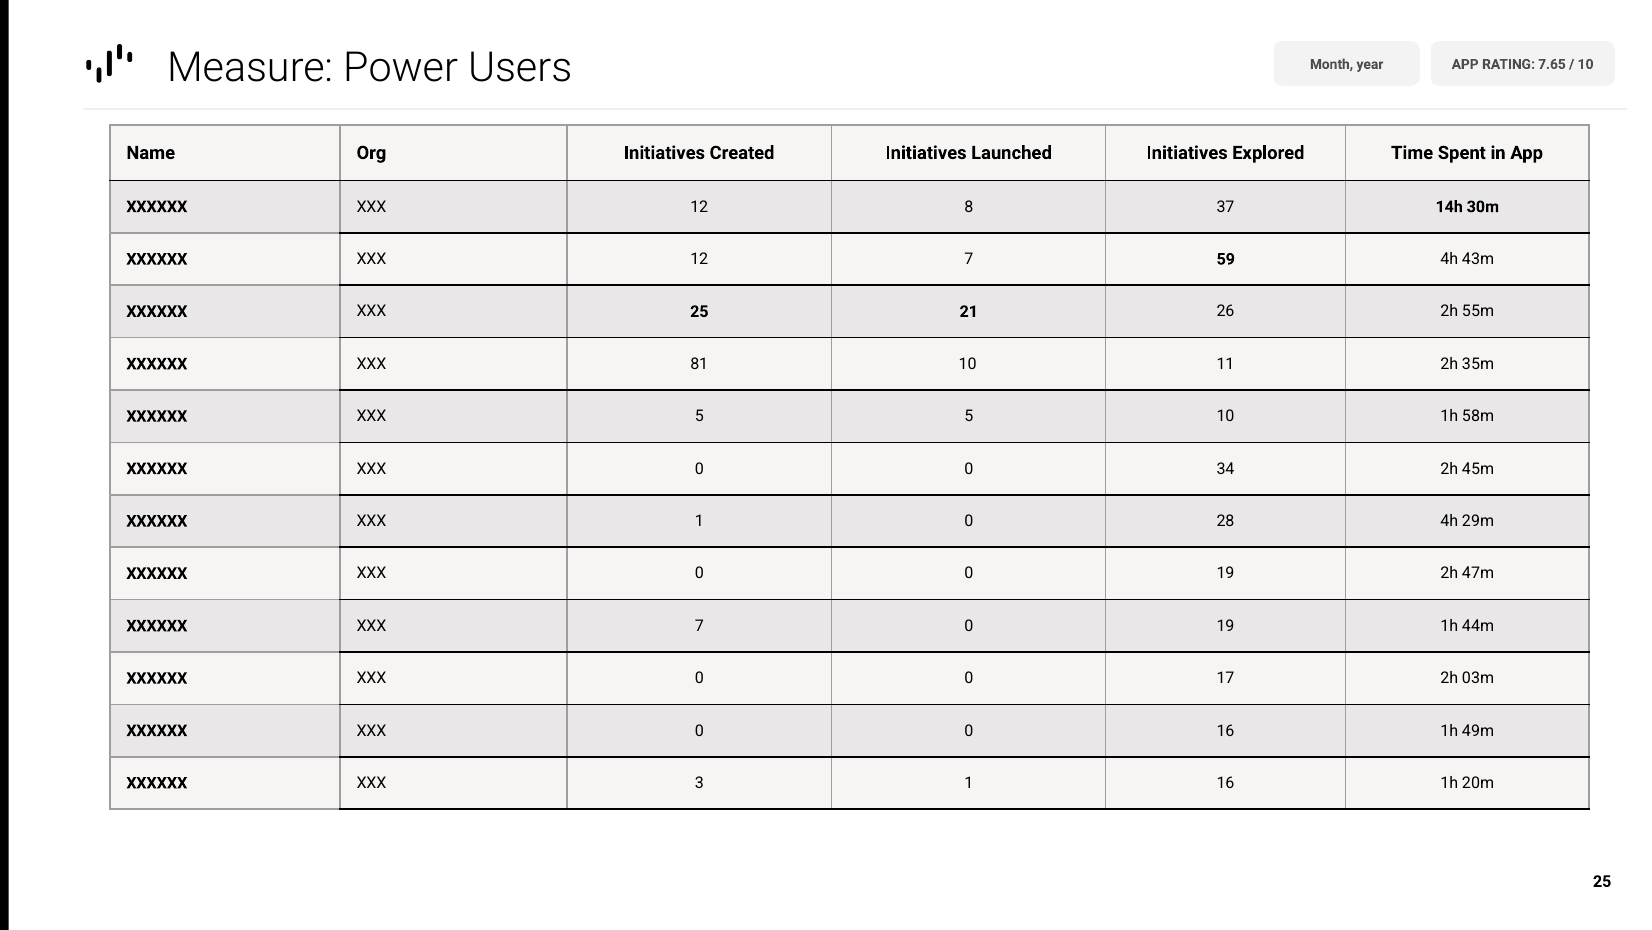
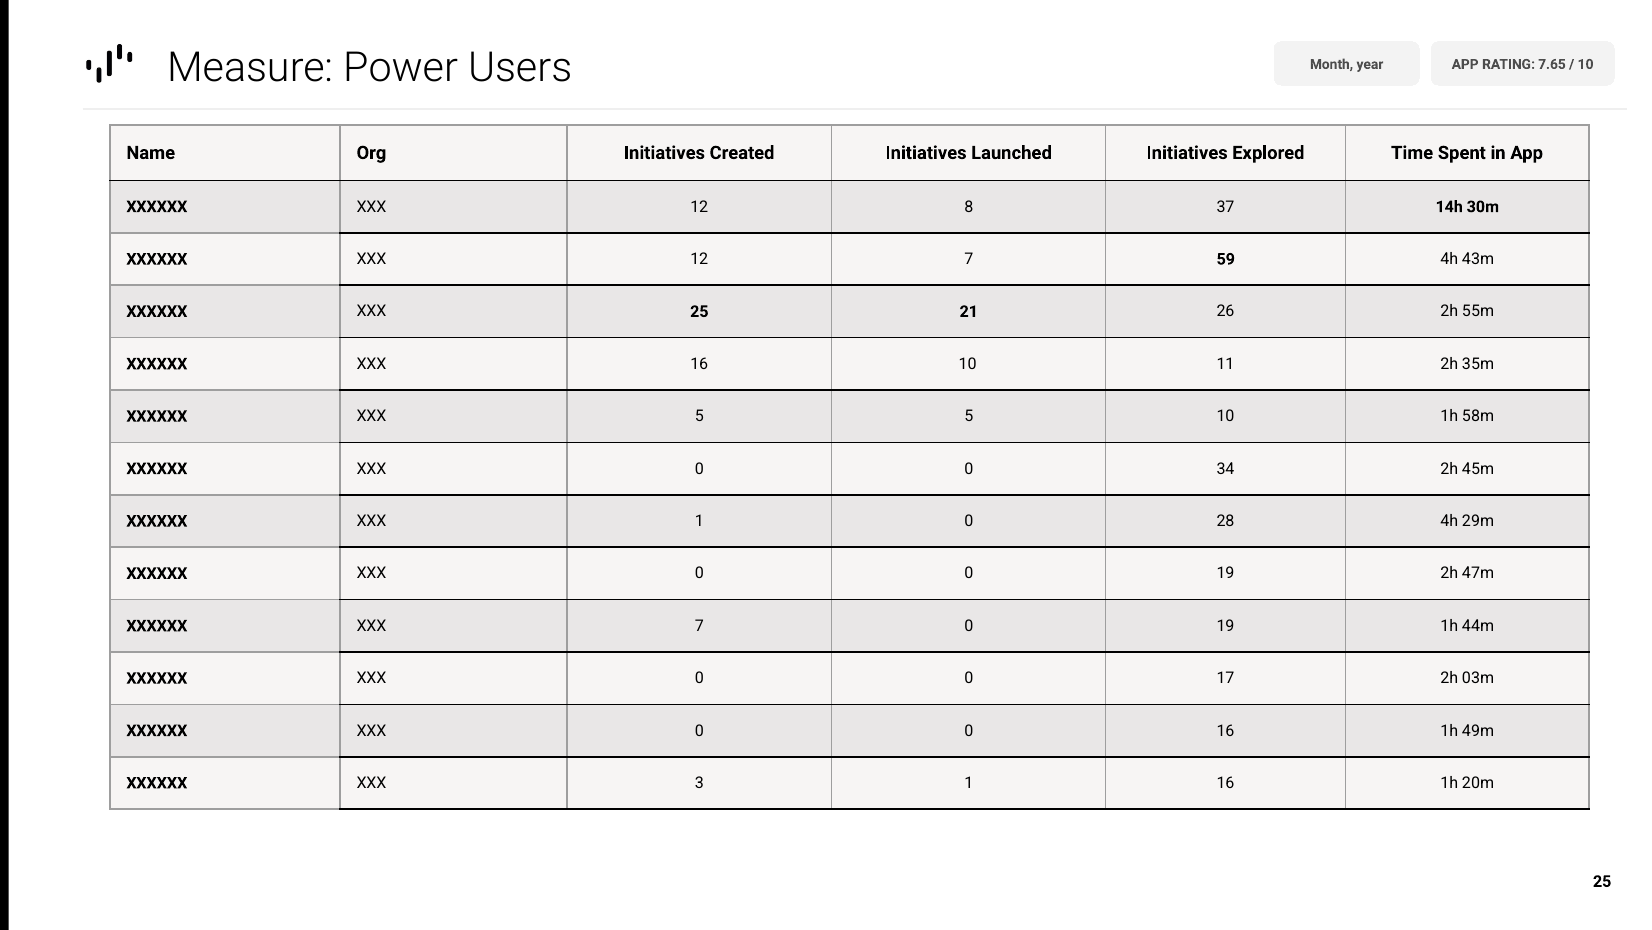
XXX 81: 81 -> 16
